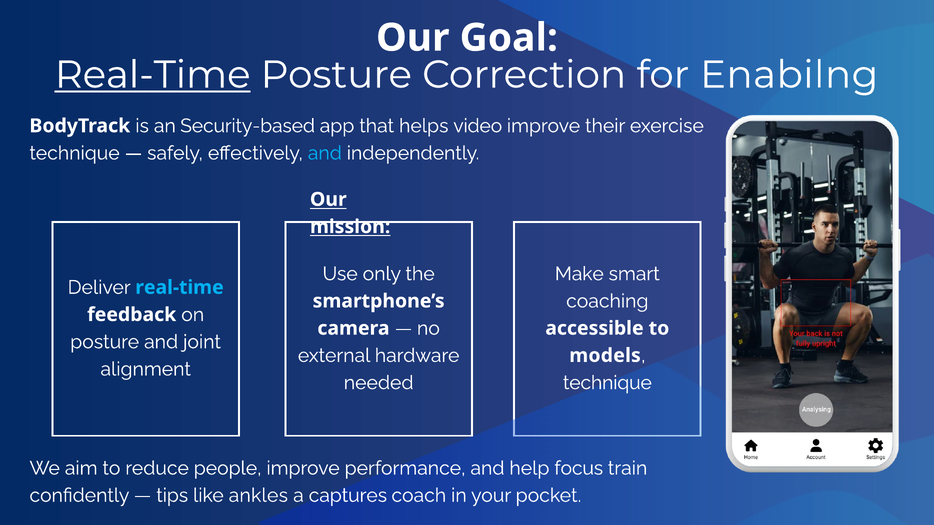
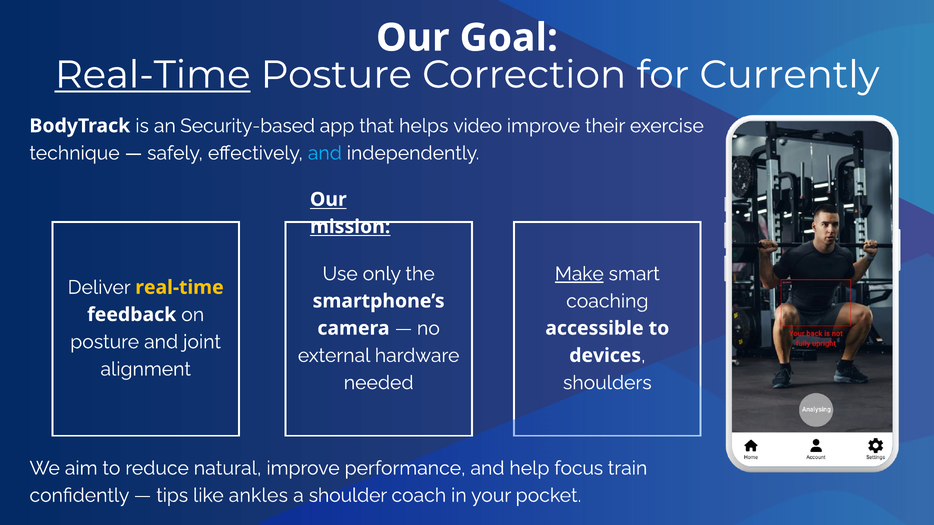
Enabilng: Enabilng -> Currently
Make underline: none -> present
real-time at (179, 288) colour: light blue -> yellow
models: models -> devices
technique at (607, 383): technique -> shoulders
people: people -> natural
captures: captures -> shoulder
